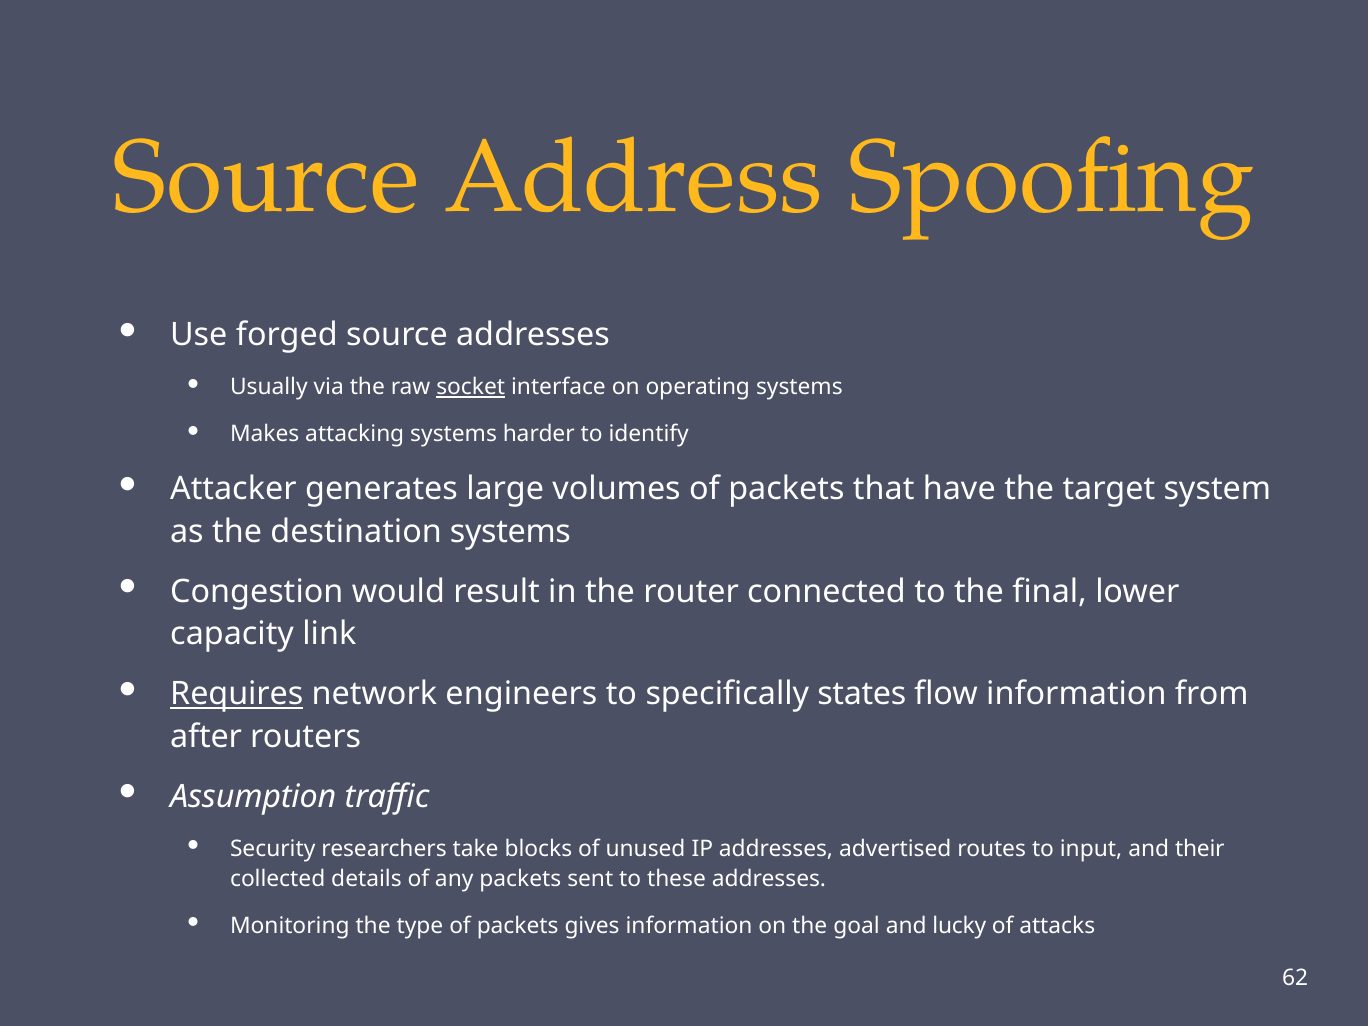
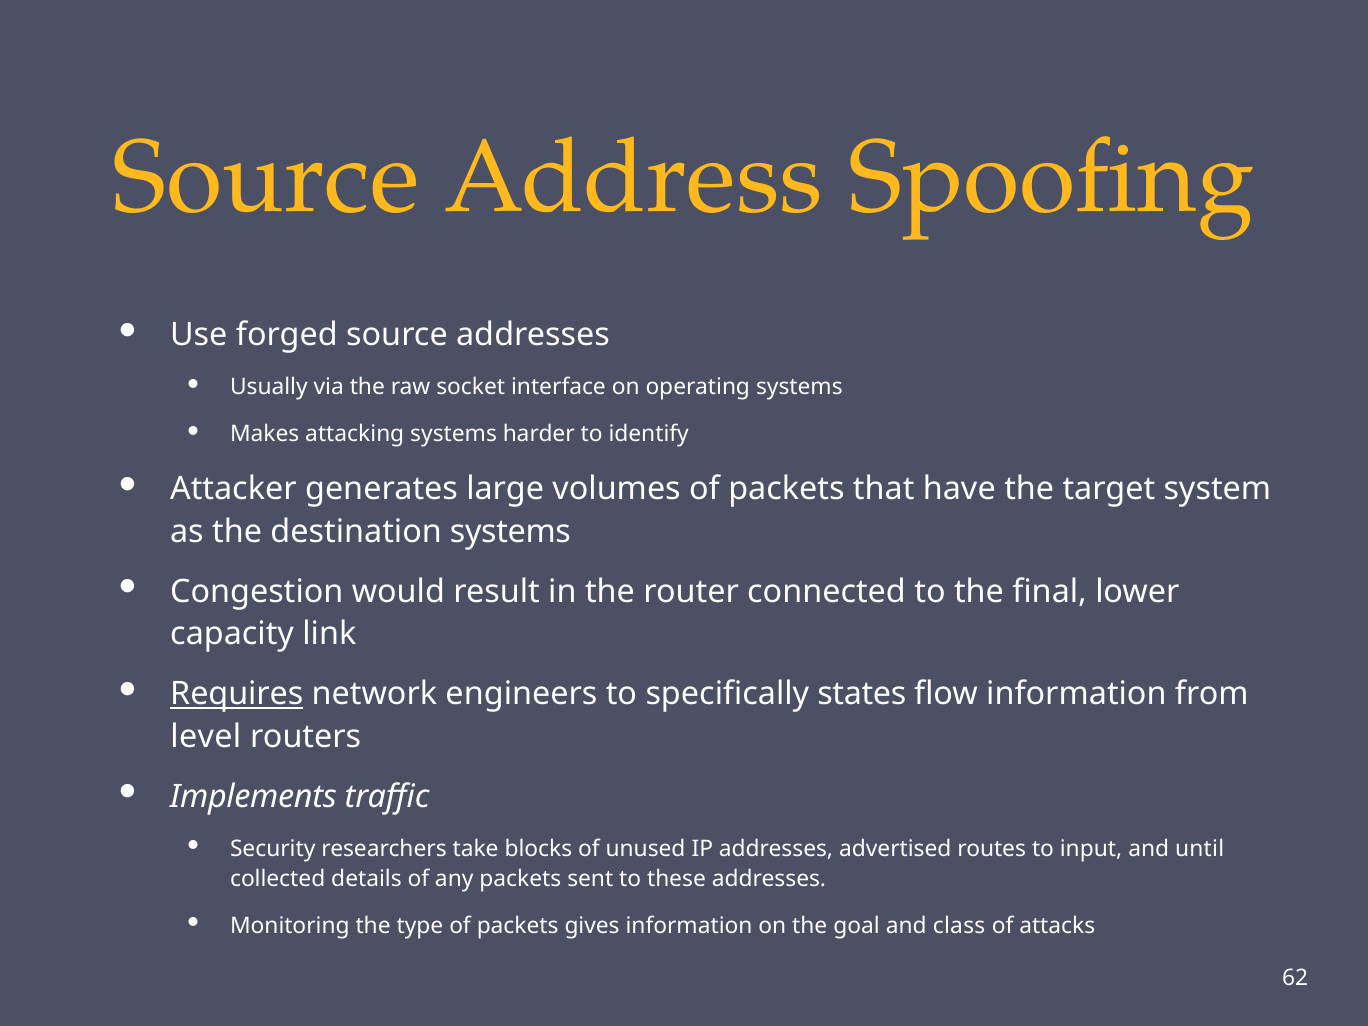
socket underline: present -> none
after: after -> level
Assumption: Assumption -> Implements
their: their -> until
lucky: lucky -> class
